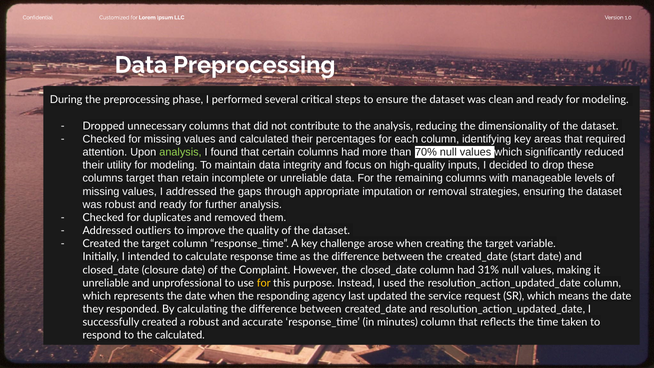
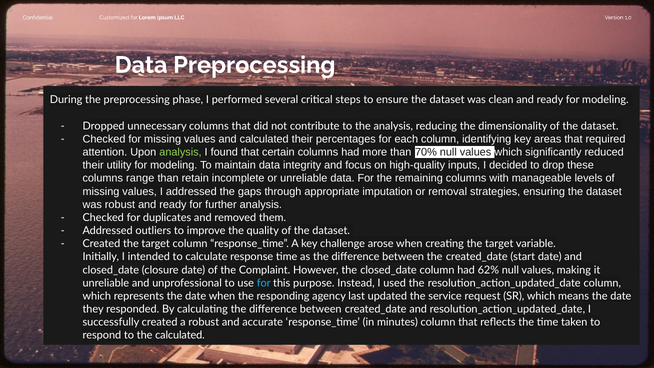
columns target: target -> range
31%: 31% -> 62%
for at (264, 283) colour: yellow -> light blue
